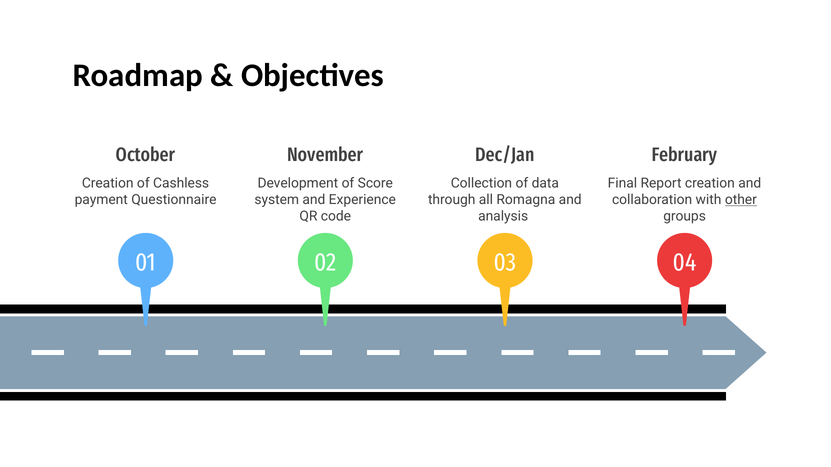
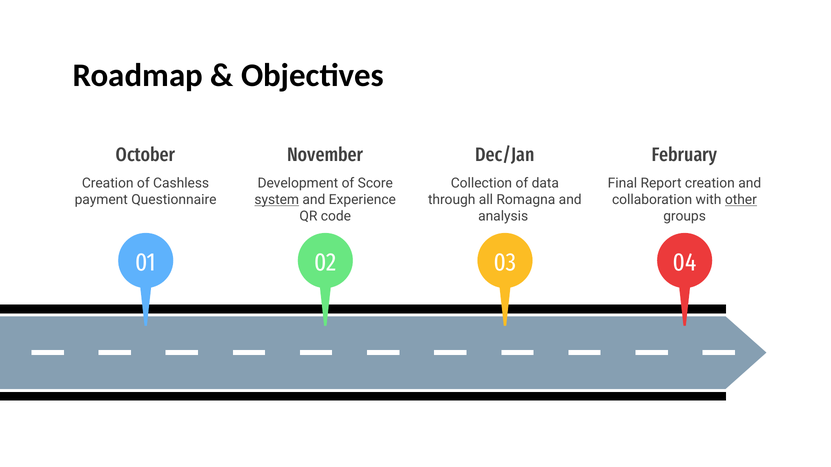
system underline: none -> present
